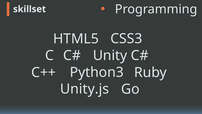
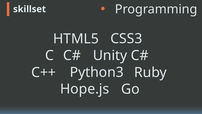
Unity.js: Unity.js -> Hope.js
